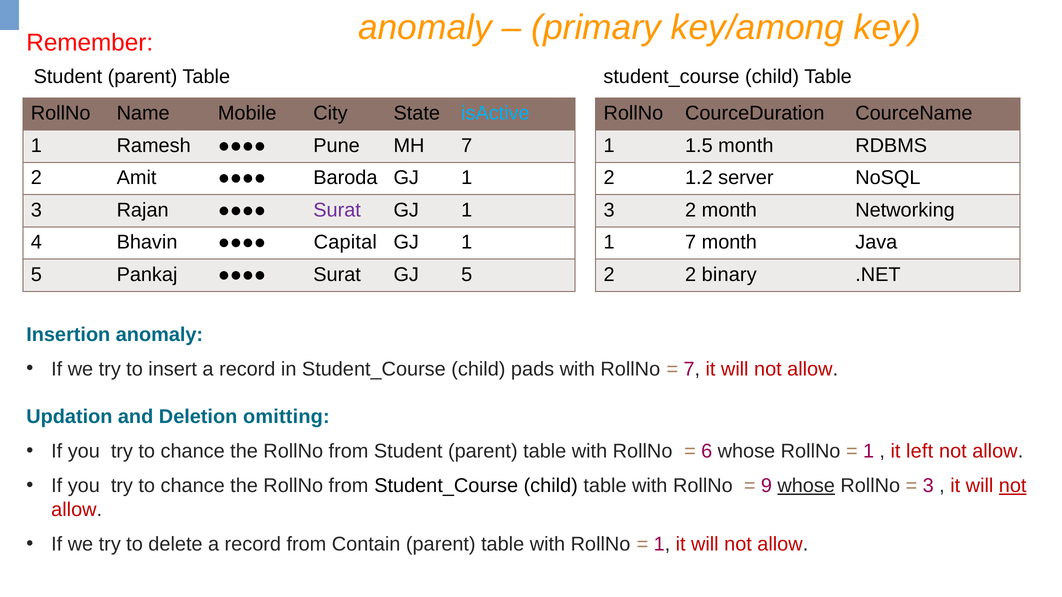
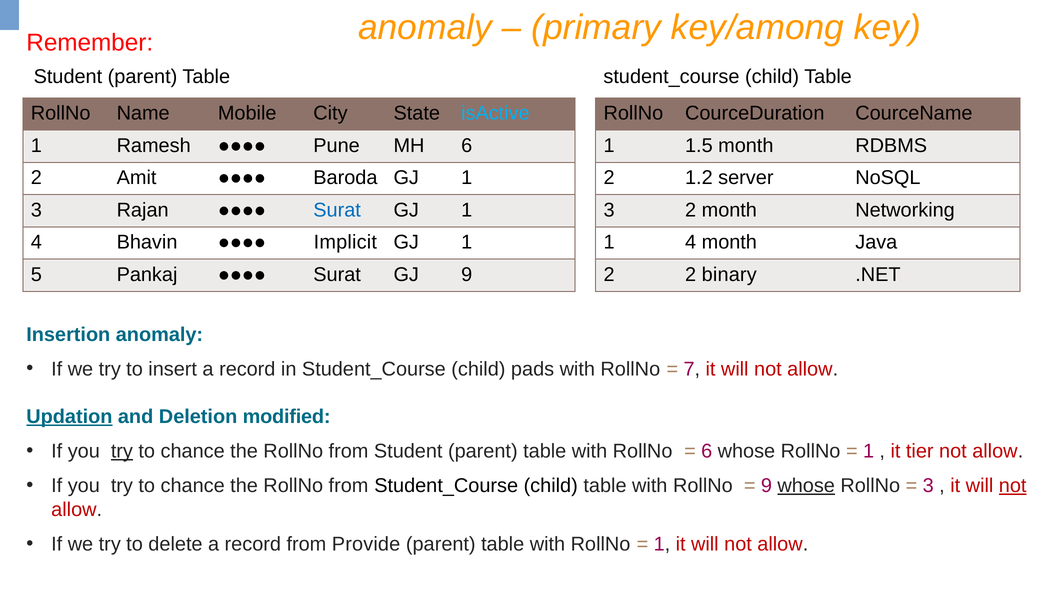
MH 7: 7 -> 6
Surat at (337, 210) colour: purple -> blue
Capital: Capital -> Implicit
7 at (691, 243): 7 -> 4
GJ 5: 5 -> 9
Updation underline: none -> present
omitting: omitting -> modified
try at (122, 451) underline: none -> present
left: left -> tier
Contain: Contain -> Provide
